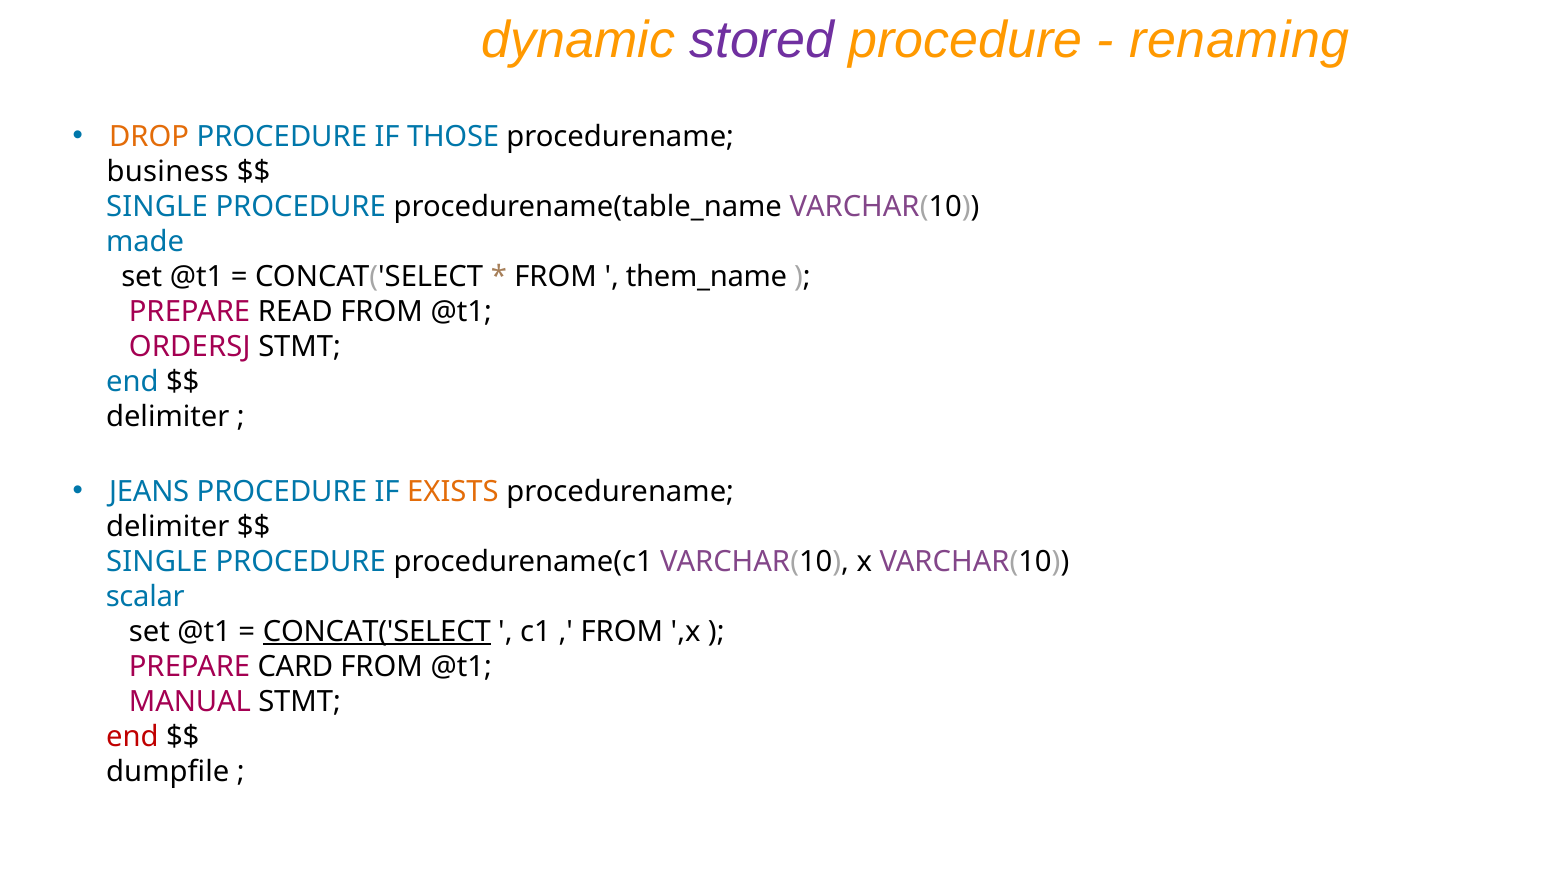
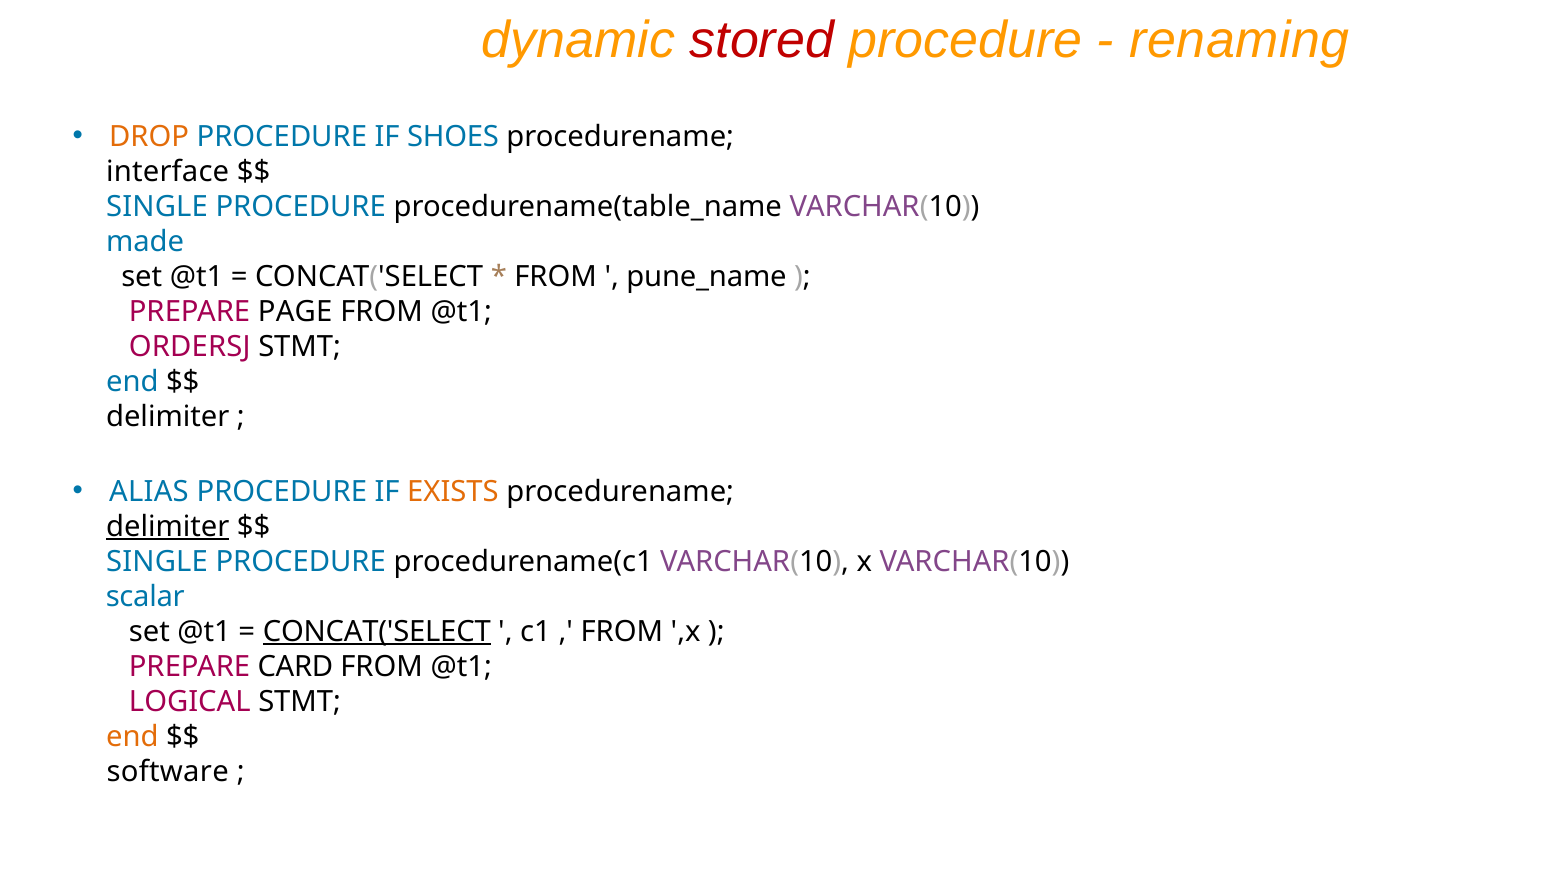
stored colour: purple -> red
THOSE: THOSE -> SHOES
business: business -> interface
them_name: them_name -> pune_name
READ: READ -> PAGE
JEANS: JEANS -> ALIAS
delimiter at (168, 526) underline: none -> present
MANUAL: MANUAL -> LOGICAL
end at (132, 736) colour: red -> orange
dumpfile: dumpfile -> software
